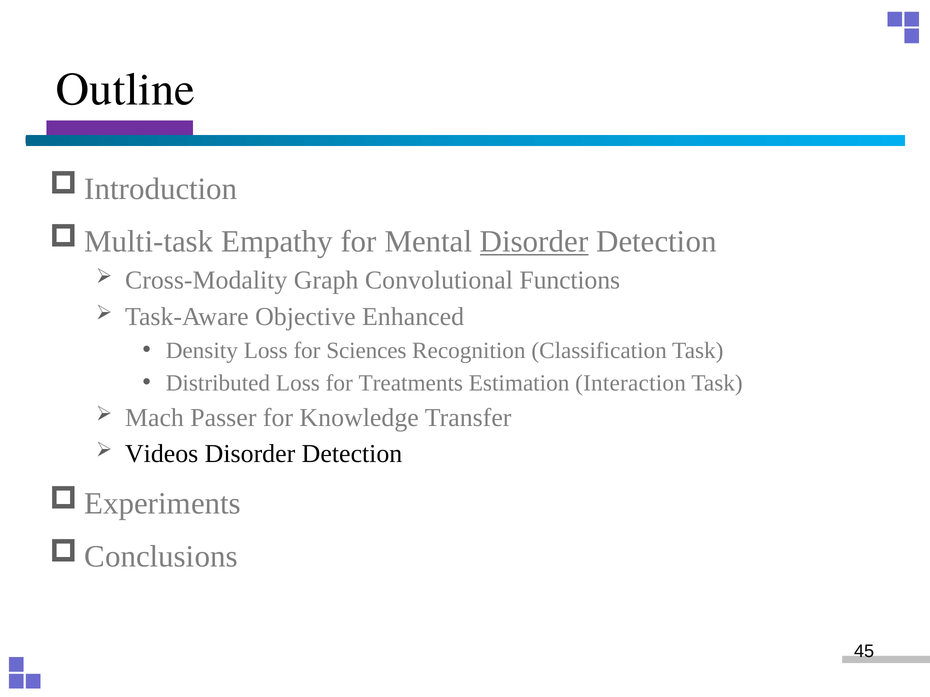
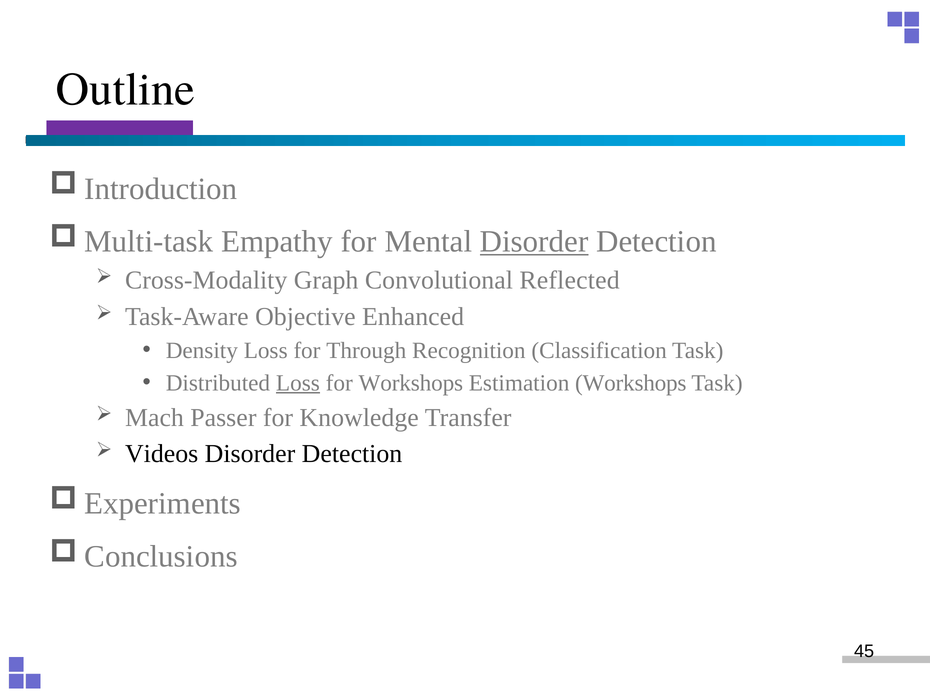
Functions: Functions -> Reflected
Sciences: Sciences -> Through
Loss at (298, 383) underline: none -> present
for Treatments: Treatments -> Workshops
Estimation Interaction: Interaction -> Workshops
